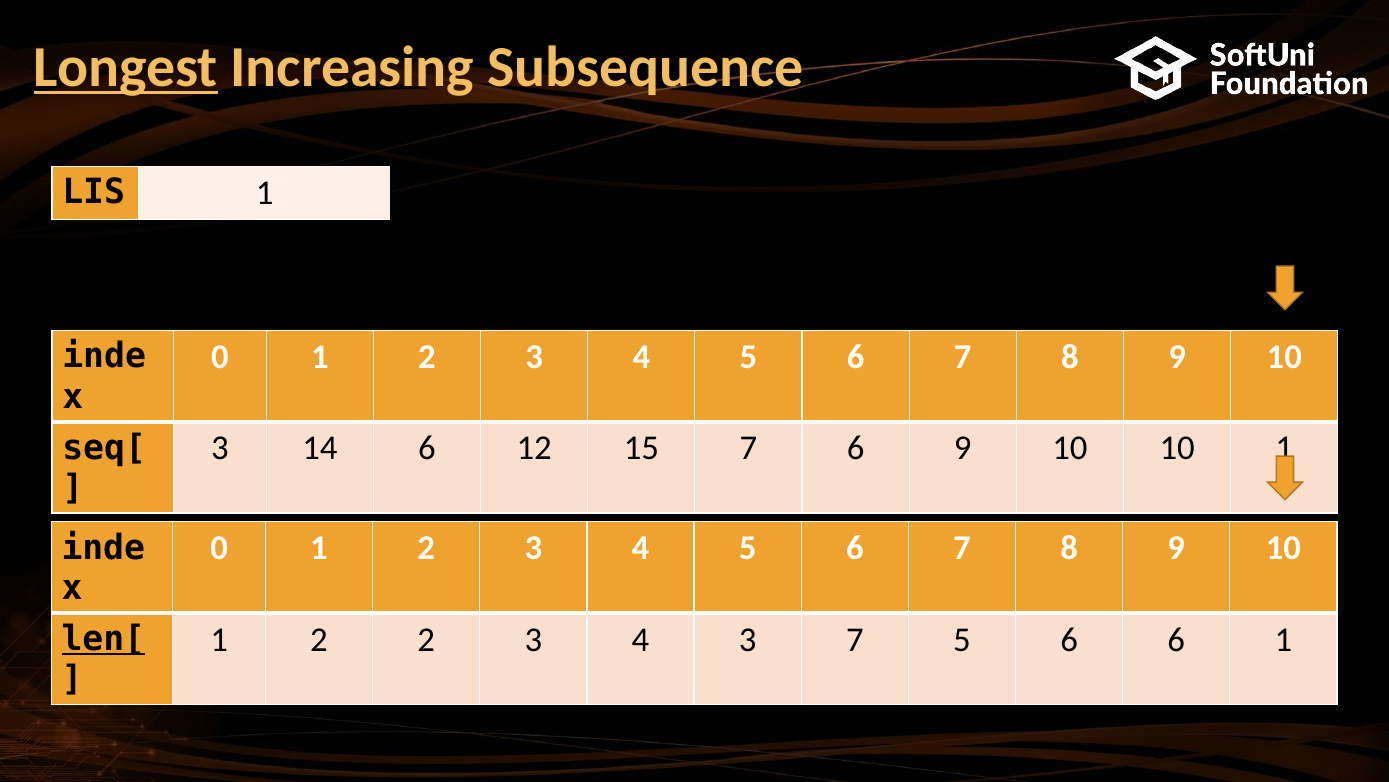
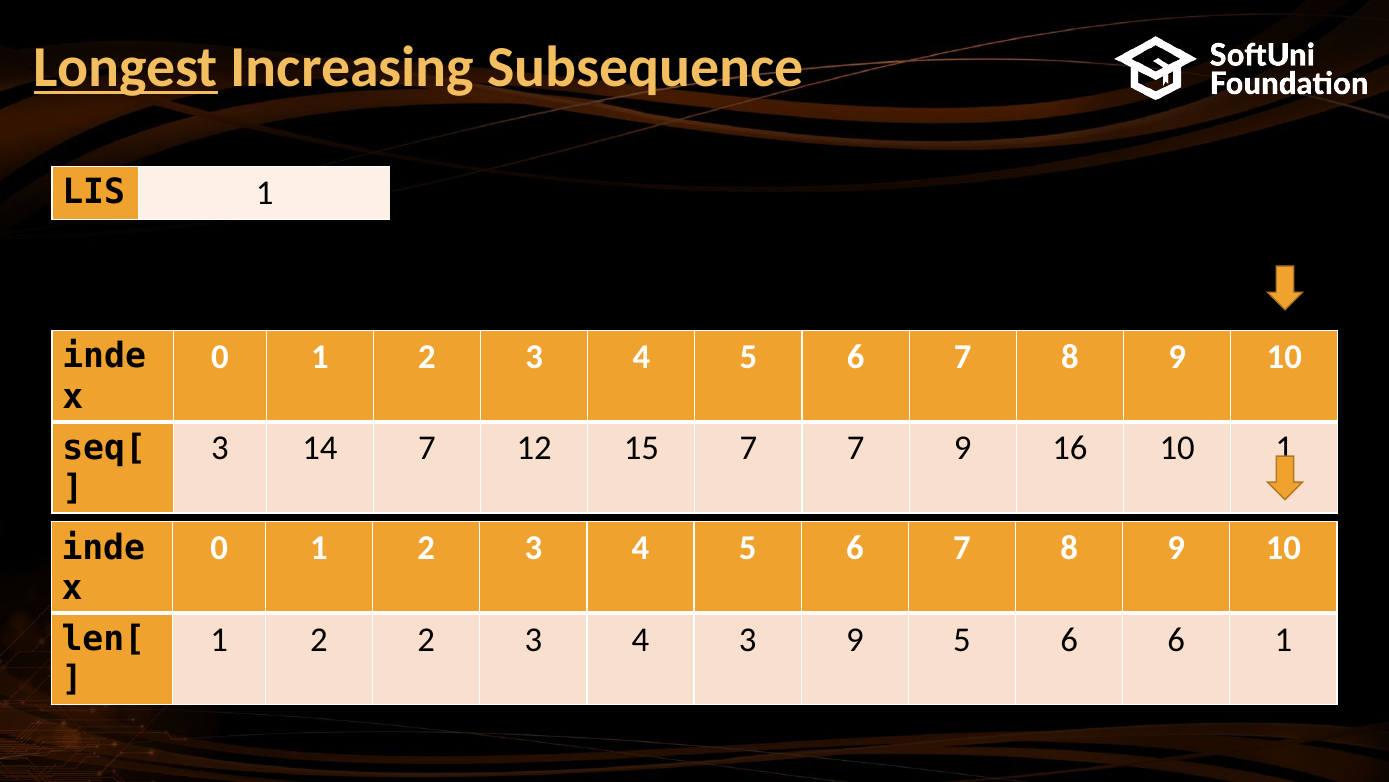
14 6: 6 -> 7
7 6: 6 -> 7
10 at (1070, 448): 10 -> 16
len[ underline: present -> none
3 7: 7 -> 9
